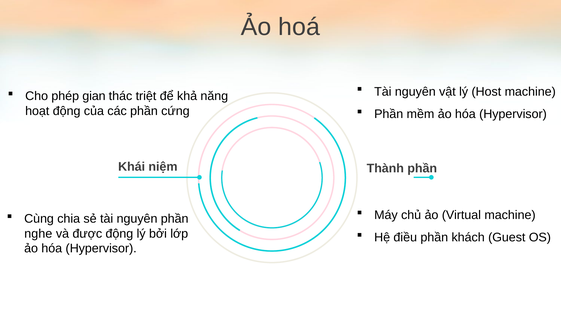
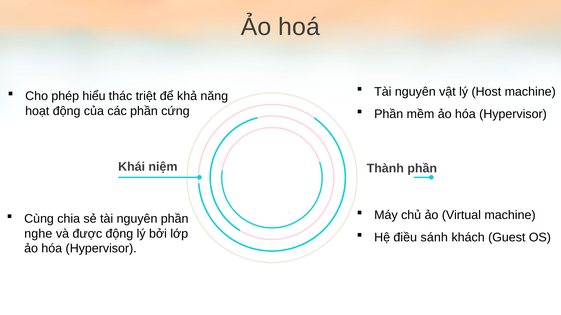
gian: gian -> hiểu
điều phần: phần -> sánh
